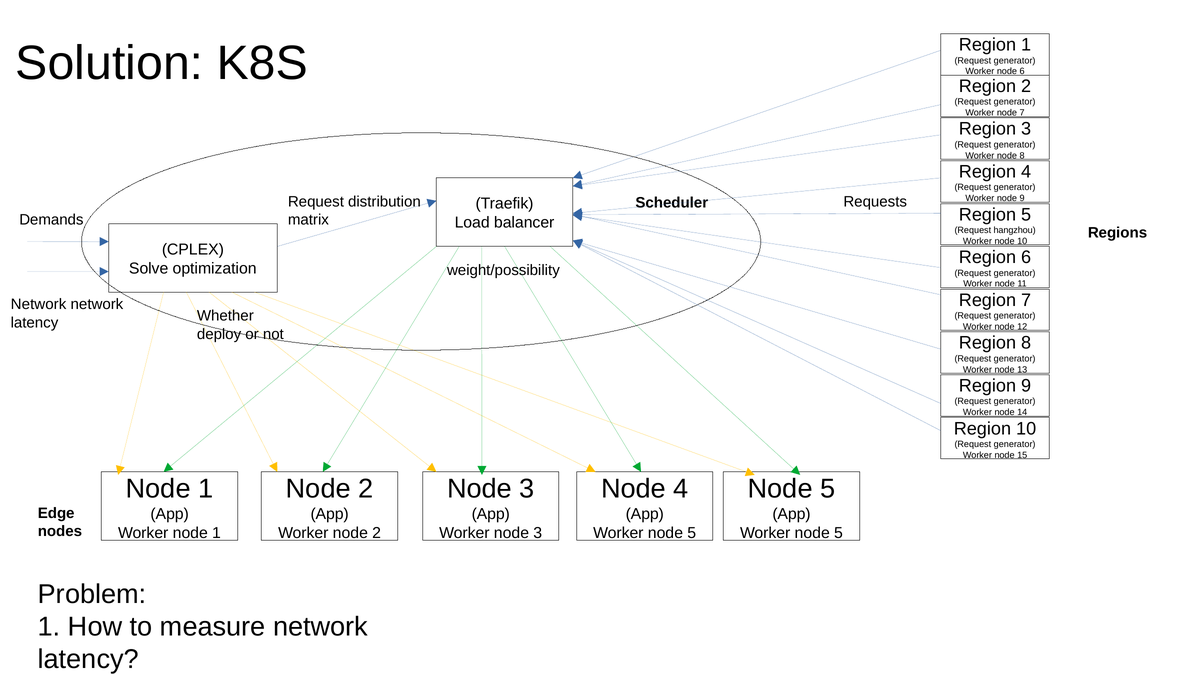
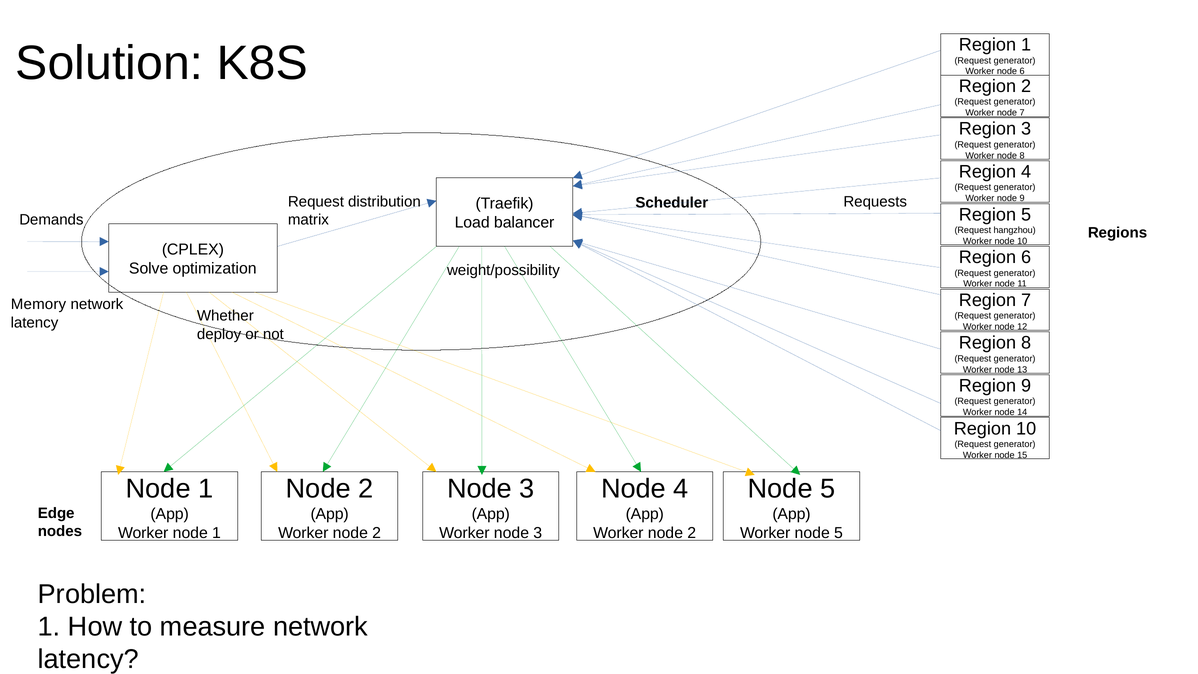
Network at (39, 304): Network -> Memory
5 at (692, 533): 5 -> 2
